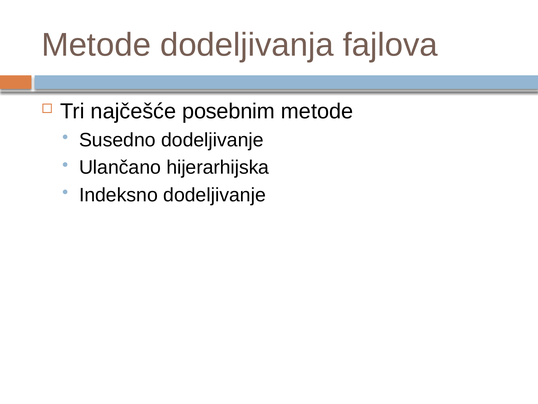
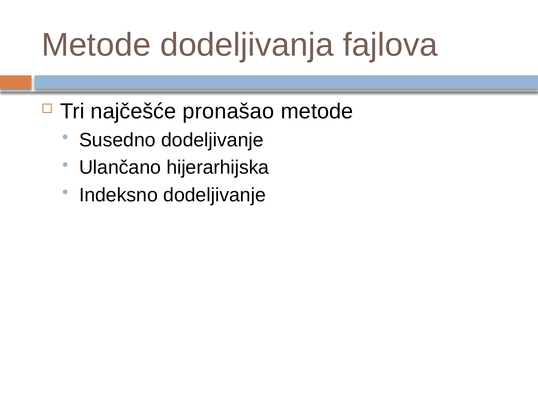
posebnim: posebnim -> pronašao
